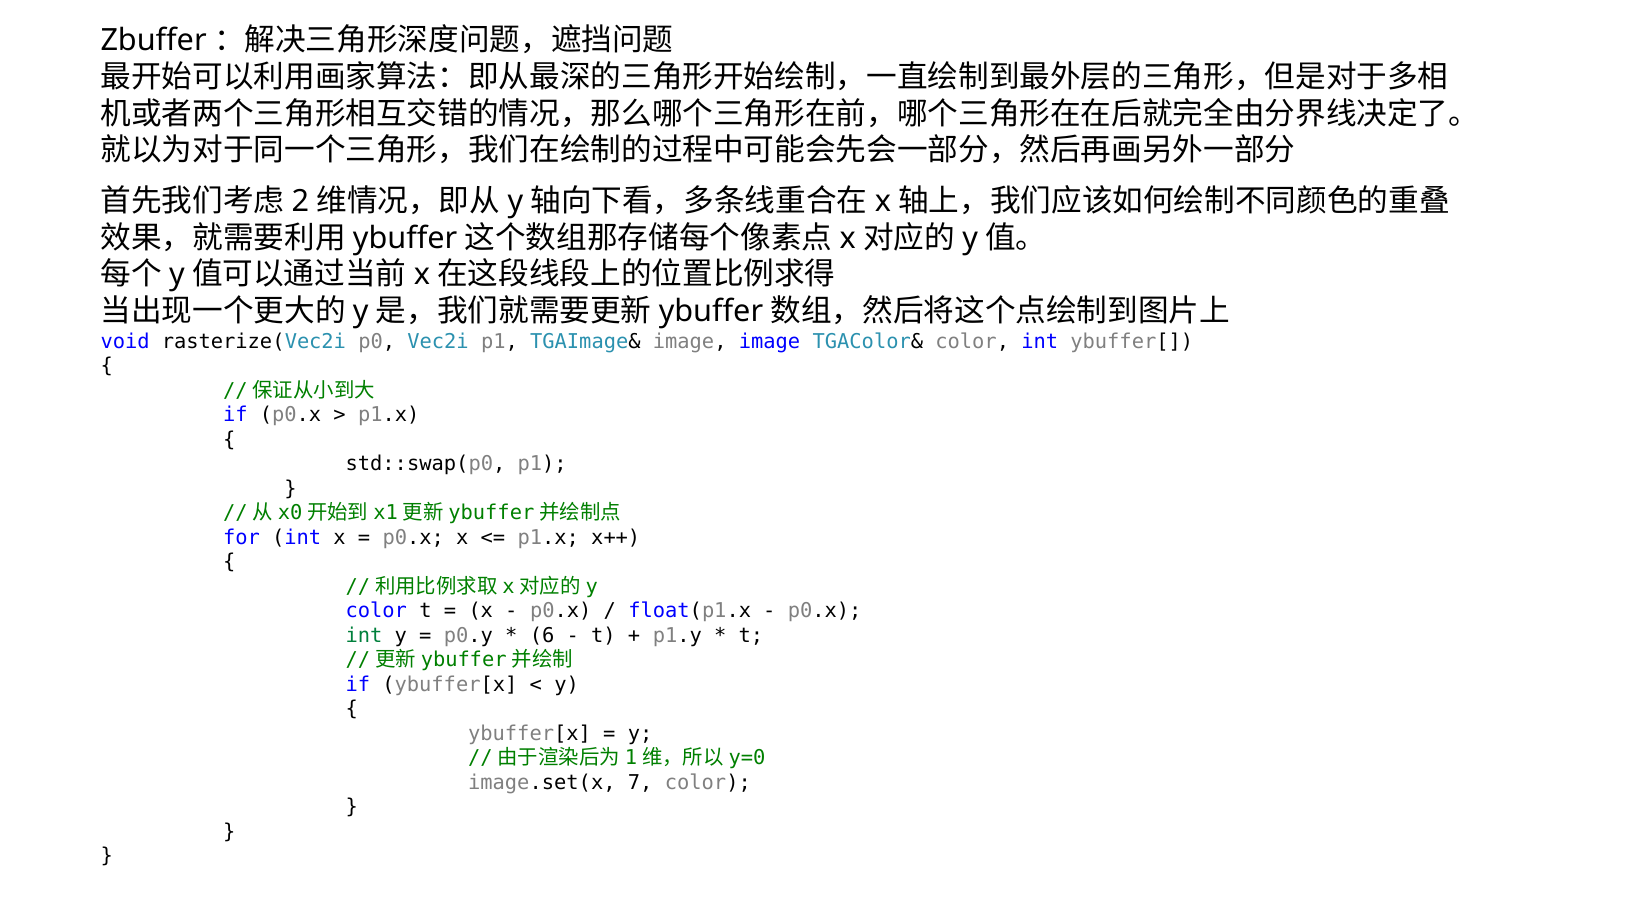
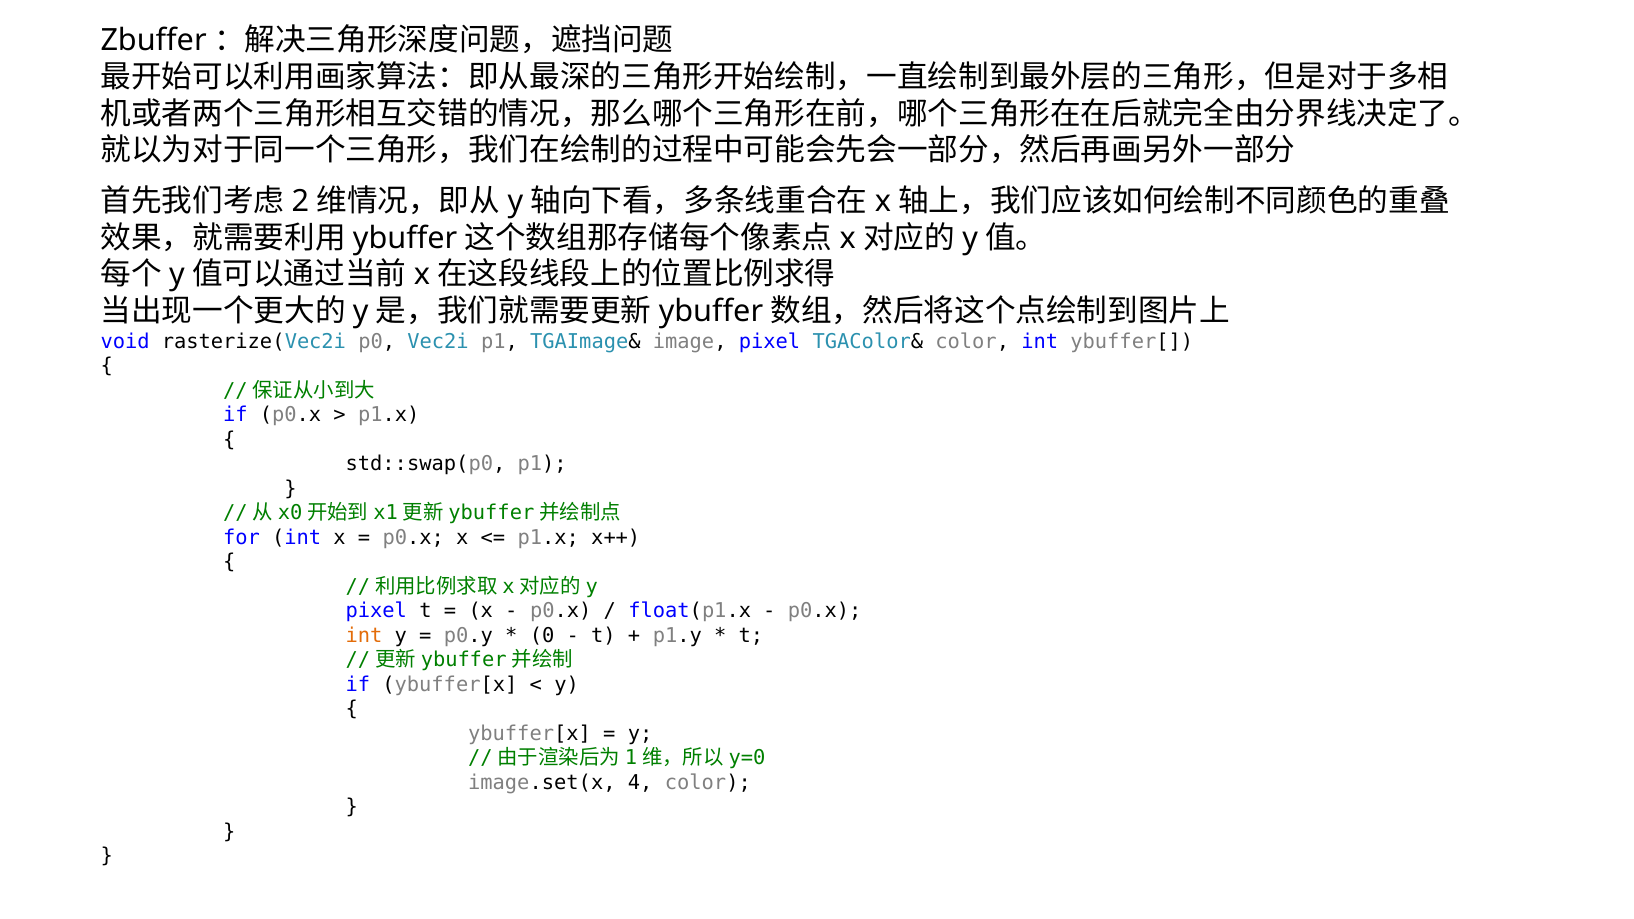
image image: image -> pixel
color at (376, 611): color -> pixel
int at (364, 636) colour: green -> orange
6: 6 -> 0
7: 7 -> 4
